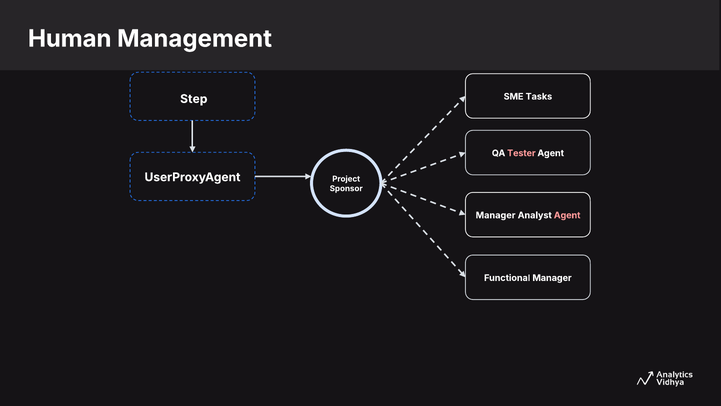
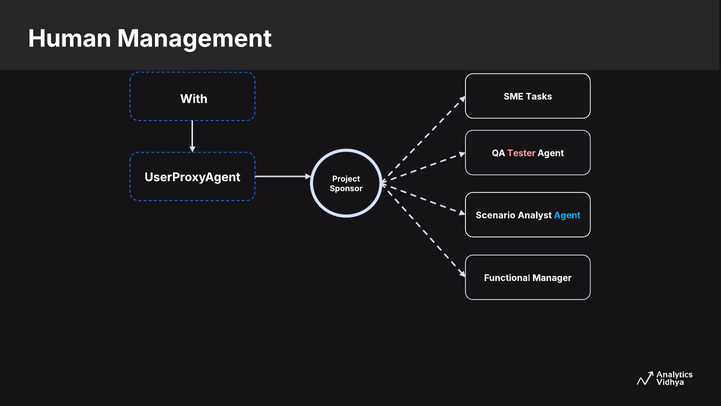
Step: Step -> With
Manager at (496, 215): Manager -> Scenario
Agent at (567, 215) colour: pink -> light blue
